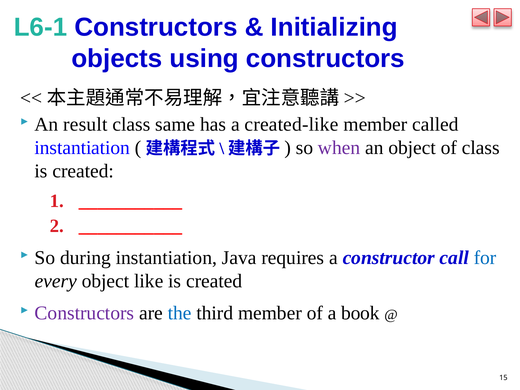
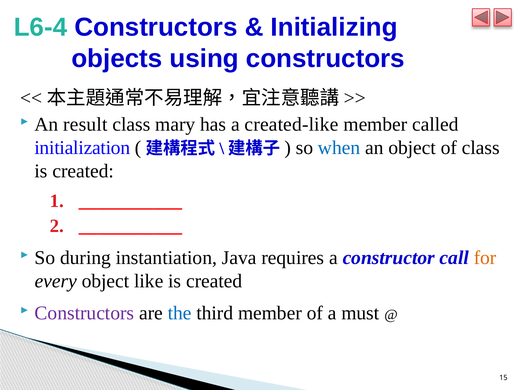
L6-1: L6-1 -> L6-4
same: same -> mary
instantiation at (82, 148): instantiation -> initialization
when colour: purple -> blue
for colour: blue -> orange
book: book -> must
